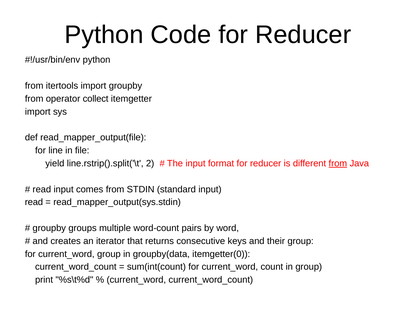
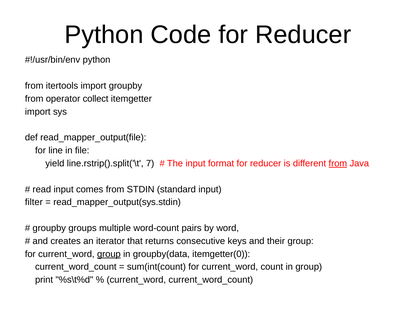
2: 2 -> 7
read at (34, 202): read -> filter
group at (109, 254) underline: none -> present
